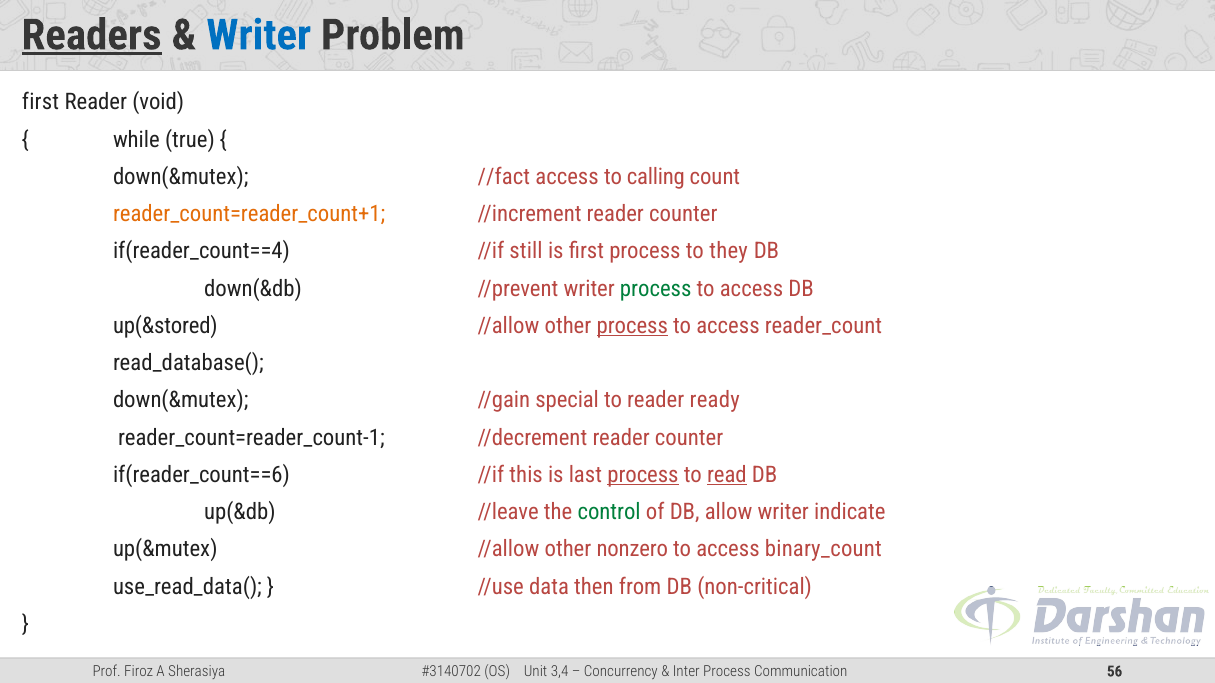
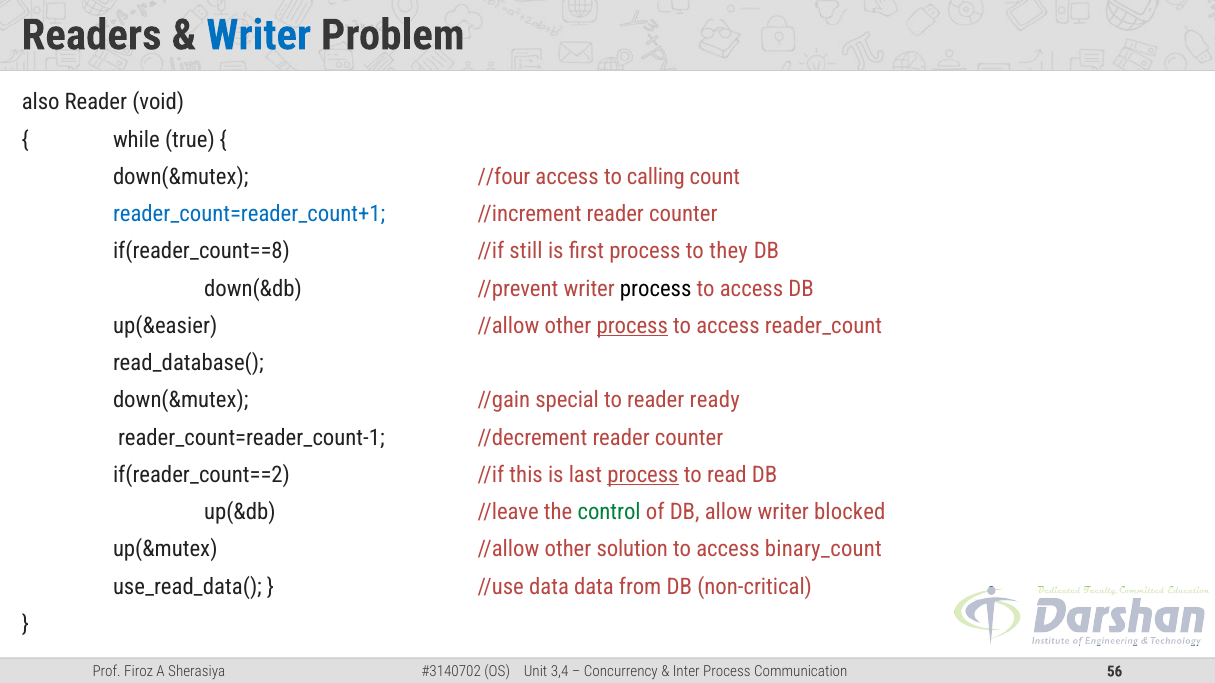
Readers underline: present -> none
first at (40, 102): first -> also
//fact: //fact -> //four
reader_count=reader_count+1 colour: orange -> blue
if(reader_count==4: if(reader_count==4 -> if(reader_count==8
process at (656, 289) colour: green -> black
up(&stored: up(&stored -> up(&easier
if(reader_count==6: if(reader_count==6 -> if(reader_count==2
read underline: present -> none
indicate: indicate -> blocked
nonzero: nonzero -> solution
data then: then -> data
